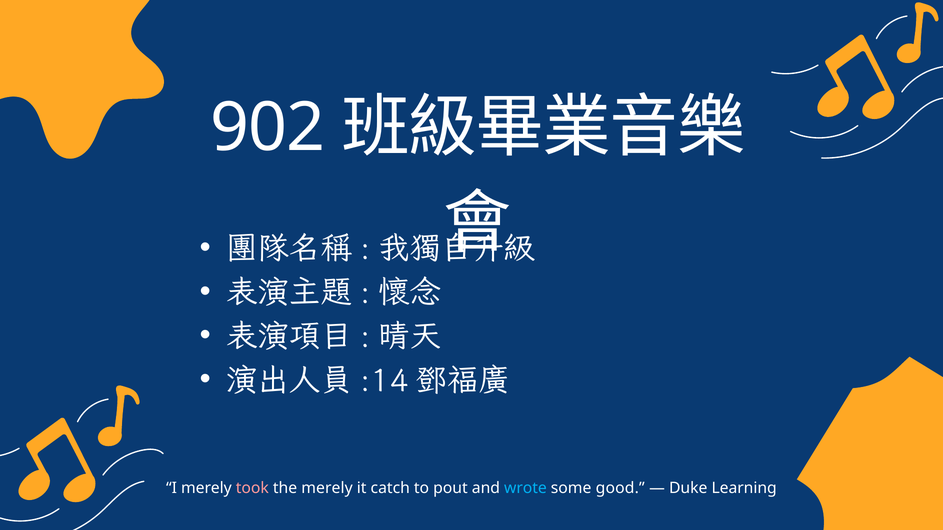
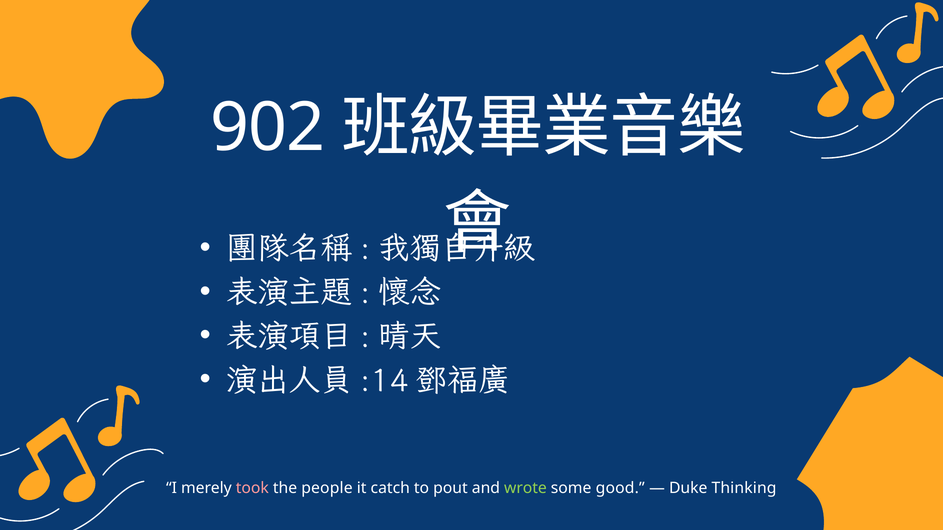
the merely: merely -> people
wrote colour: light blue -> light green
Learning: Learning -> Thinking
